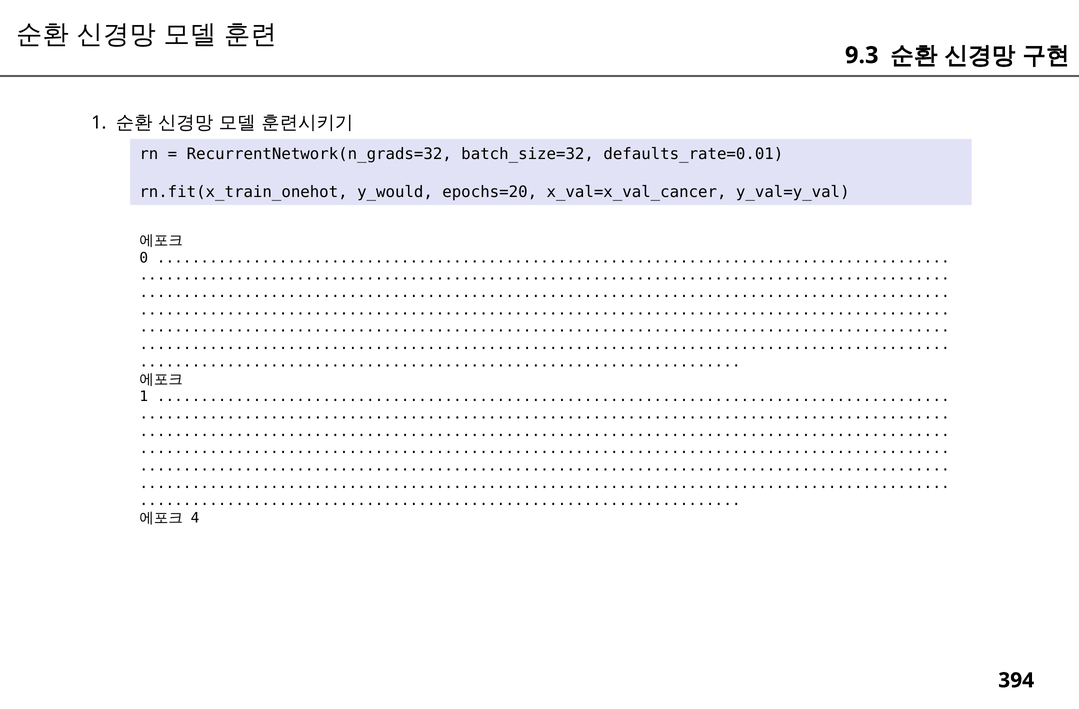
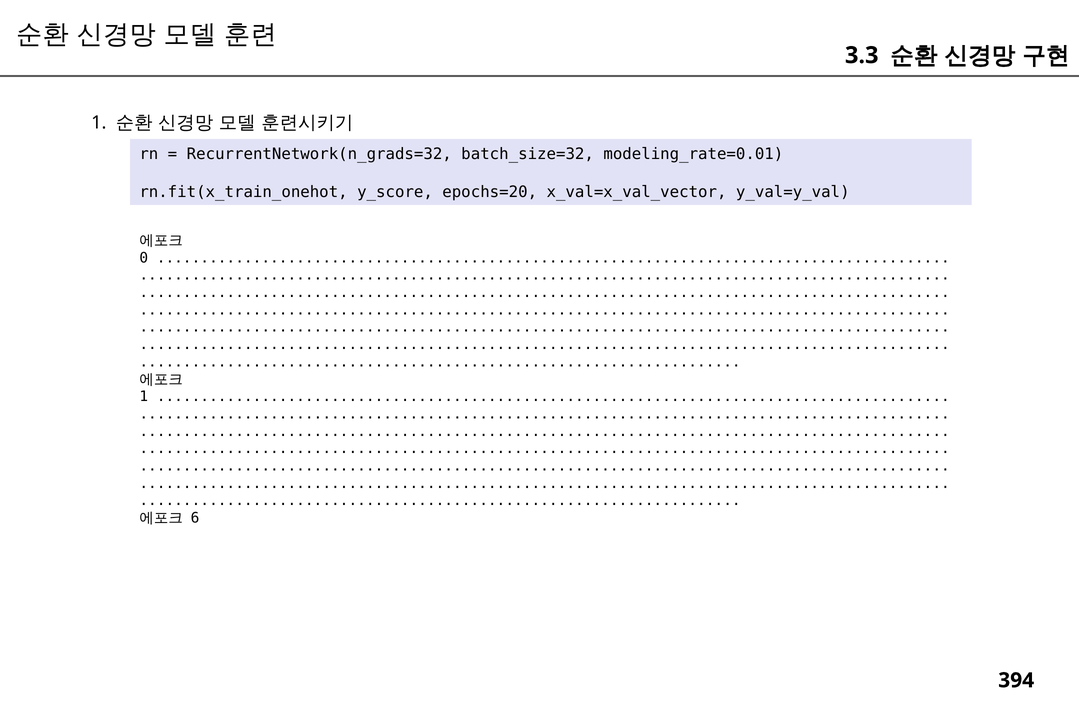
9.3: 9.3 -> 3.3
defaults_rate=0.01: defaults_rate=0.01 -> modeling_rate=0.01
y_would: y_would -> y_score
x_val=x_val_cancer: x_val=x_val_cancer -> x_val=x_val_vector
4: 4 -> 6
